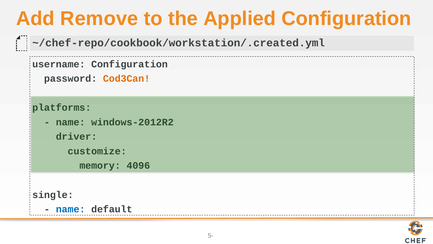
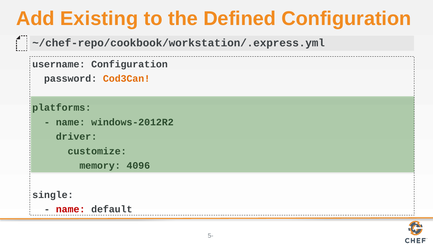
Remove: Remove -> Existing
Applied: Applied -> Defined
~/chef-repo/cookbook/workstation/.created.yml: ~/chef-repo/cookbook/workstation/.created.yml -> ~/chef-repo/cookbook/workstation/.express.yml
name at (71, 209) colour: blue -> red
